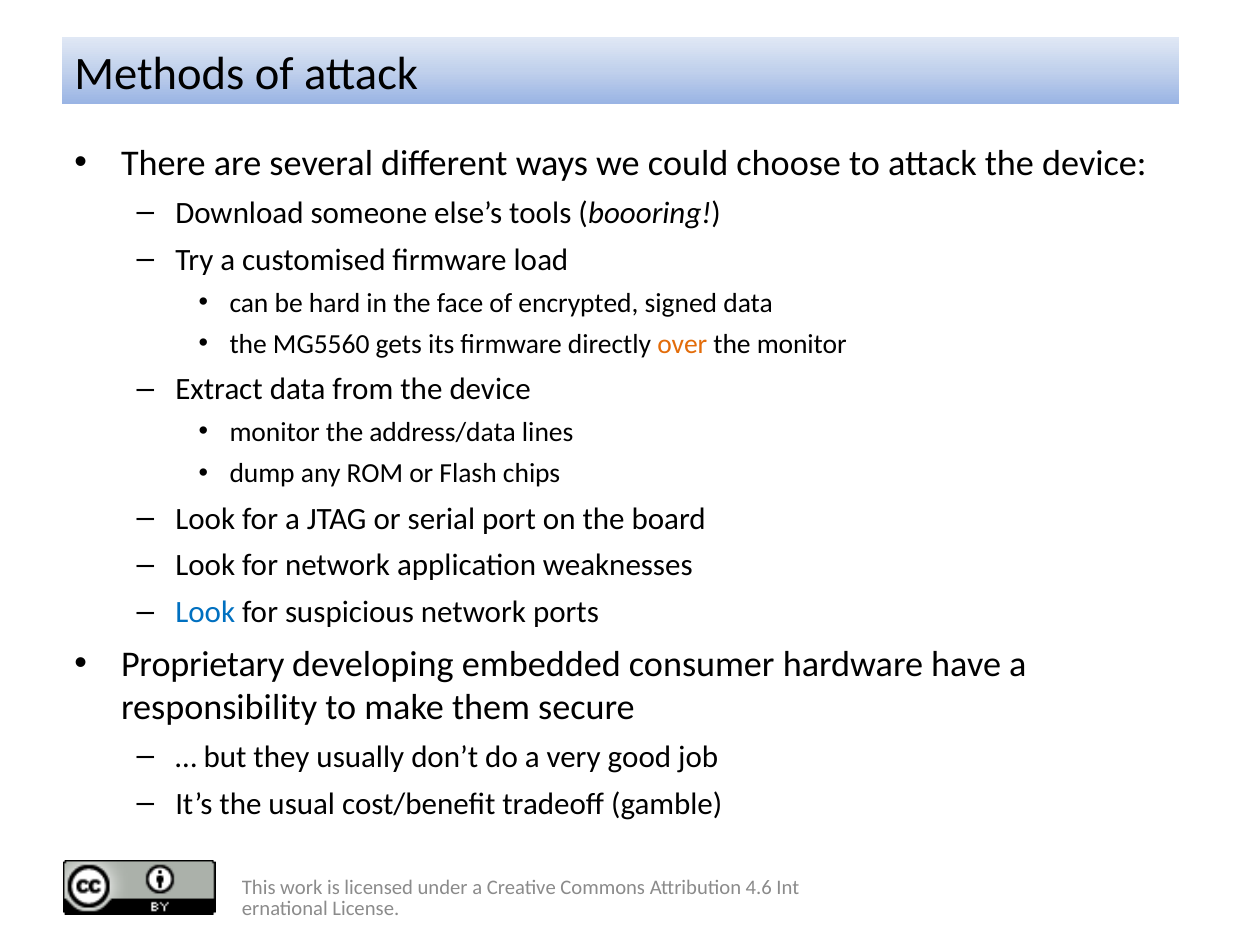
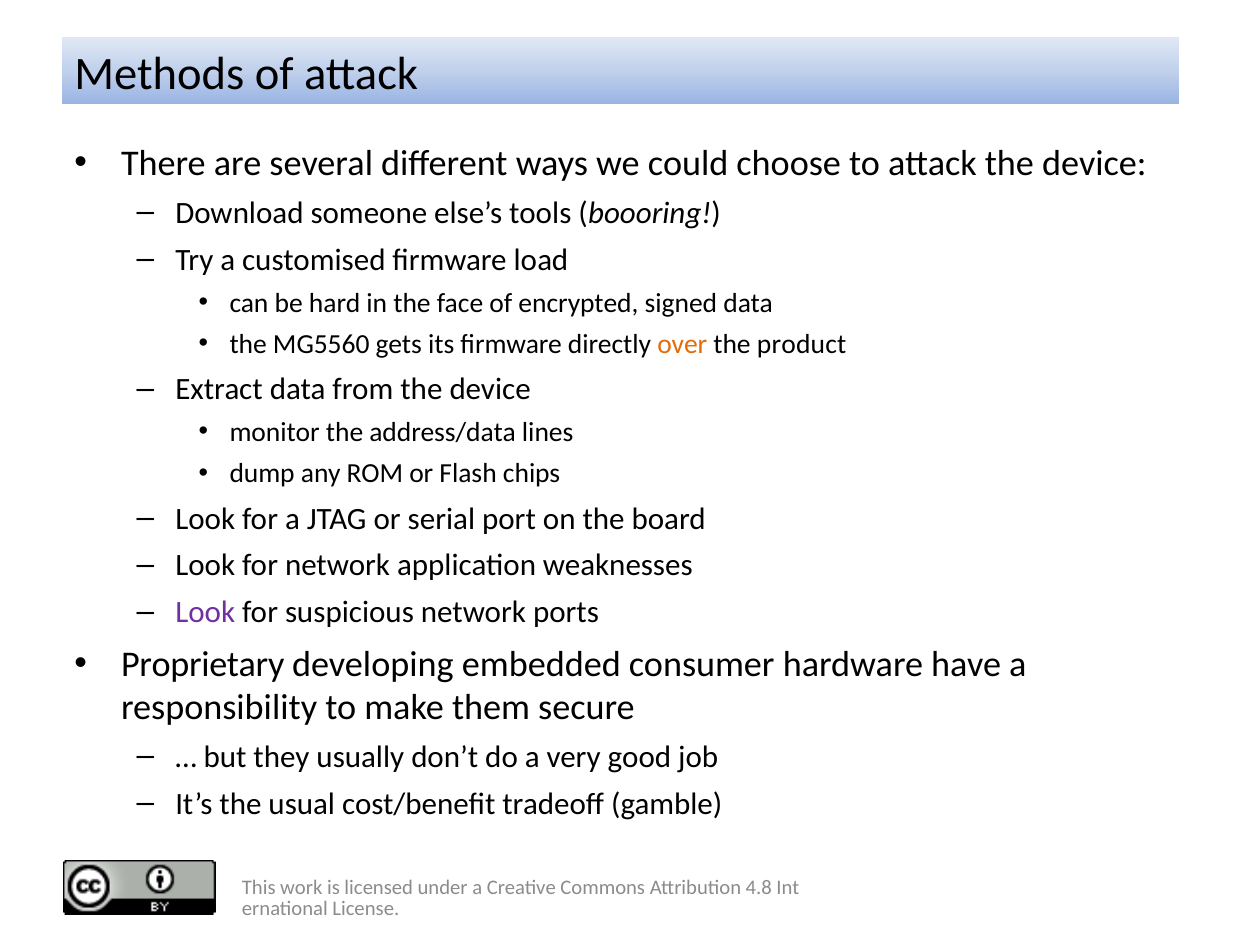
the monitor: monitor -> product
Look at (205, 613) colour: blue -> purple
4.6: 4.6 -> 4.8
